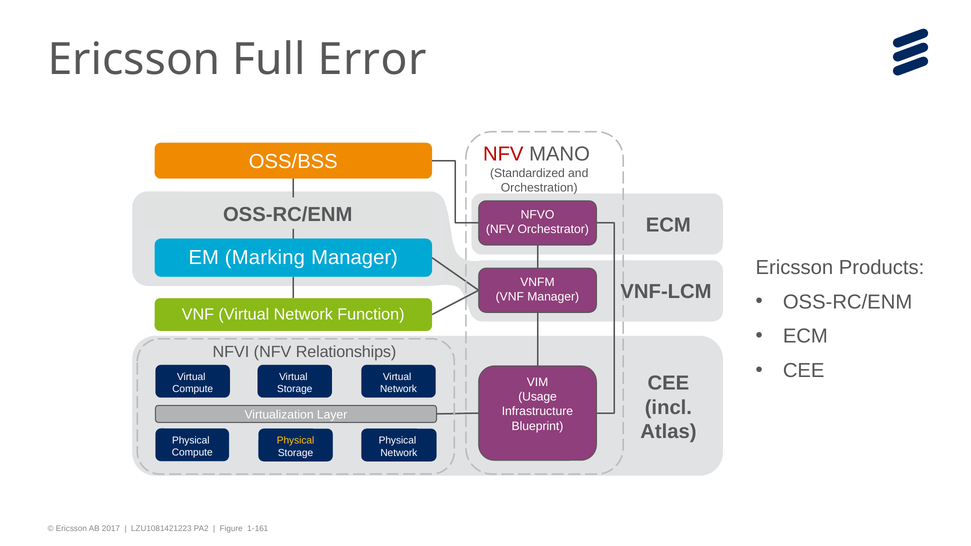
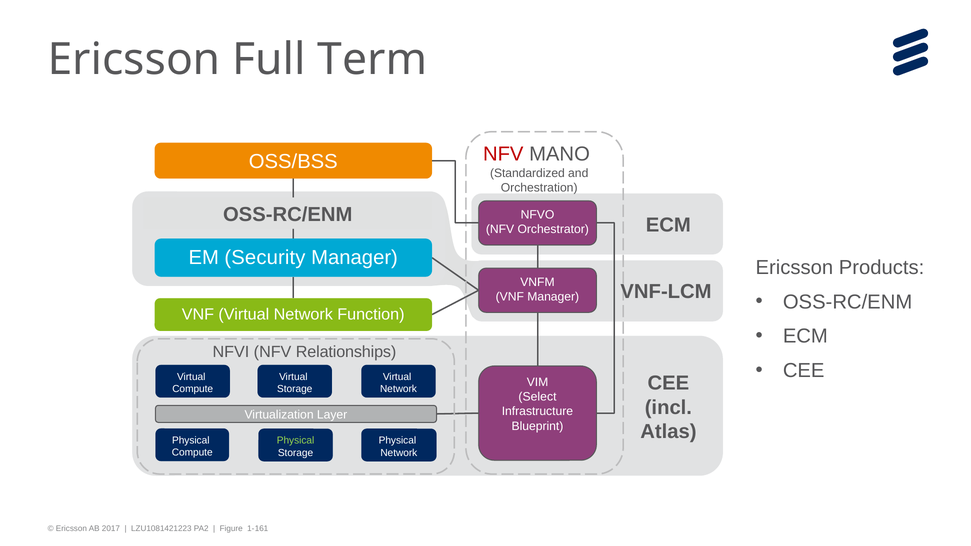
Error: Error -> Term
Marking: Marking -> Security
Usage: Usage -> Select
Physical at (296, 441) colour: yellow -> light green
